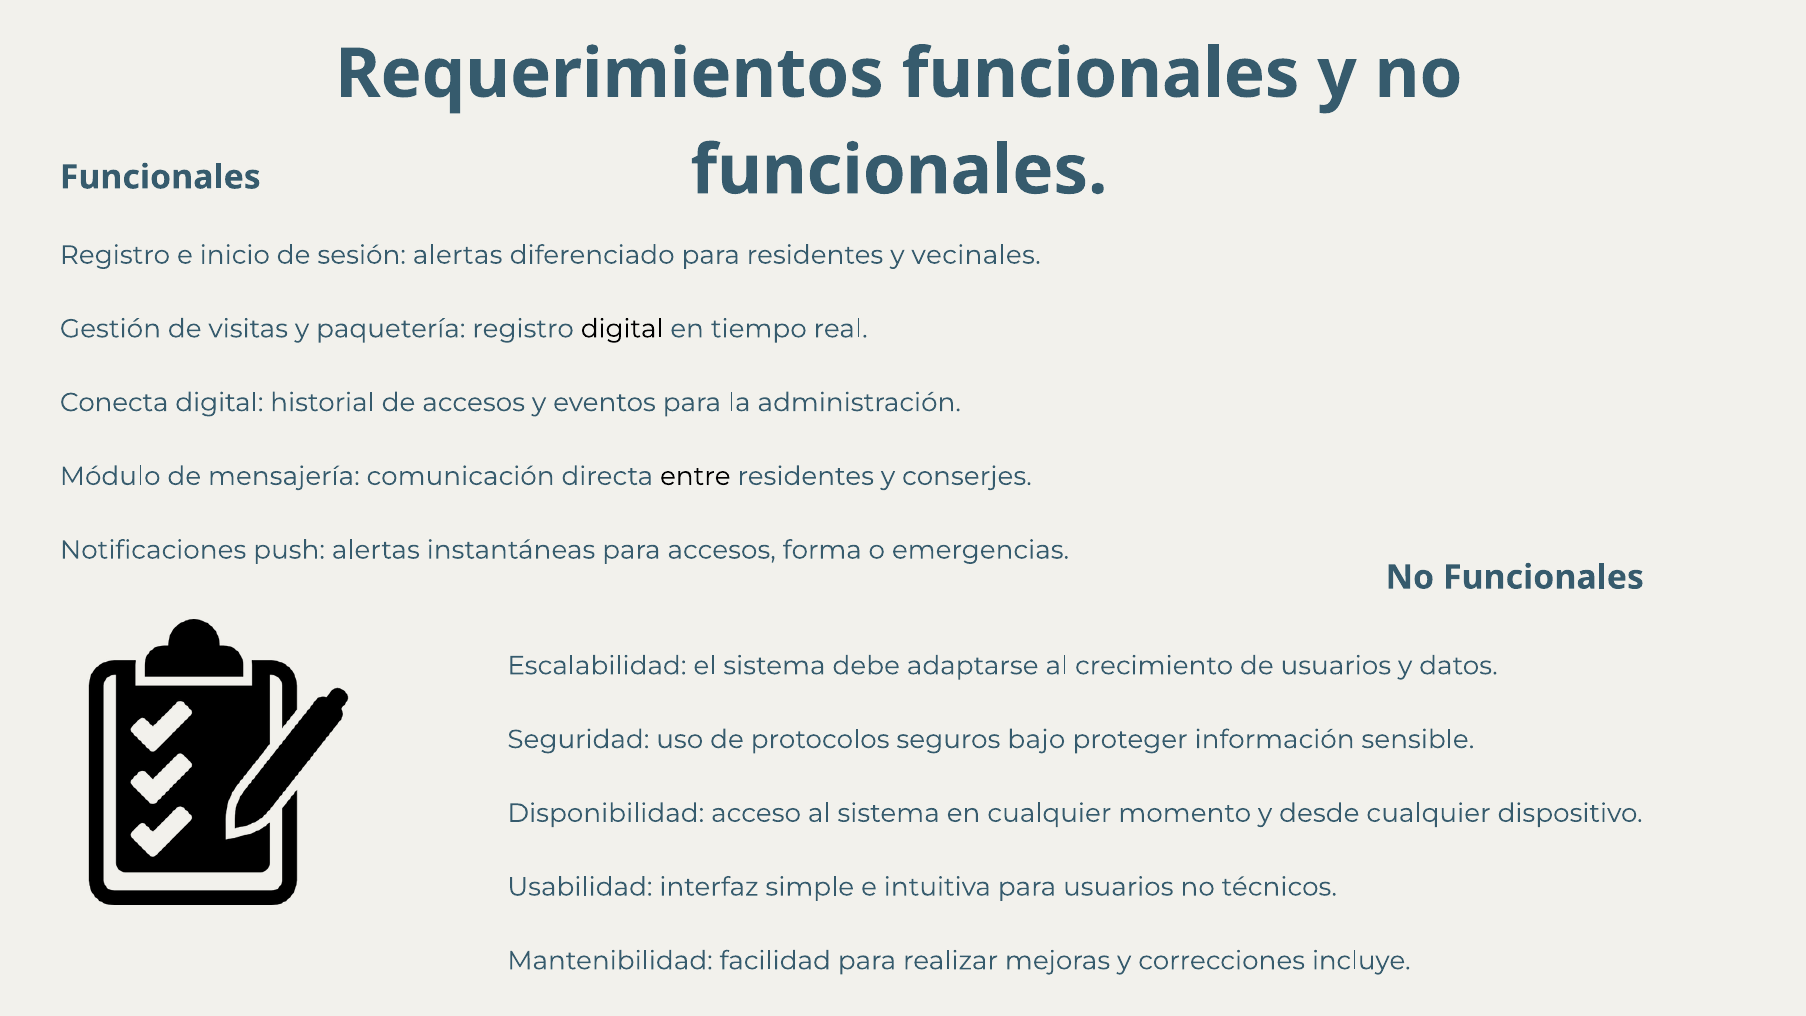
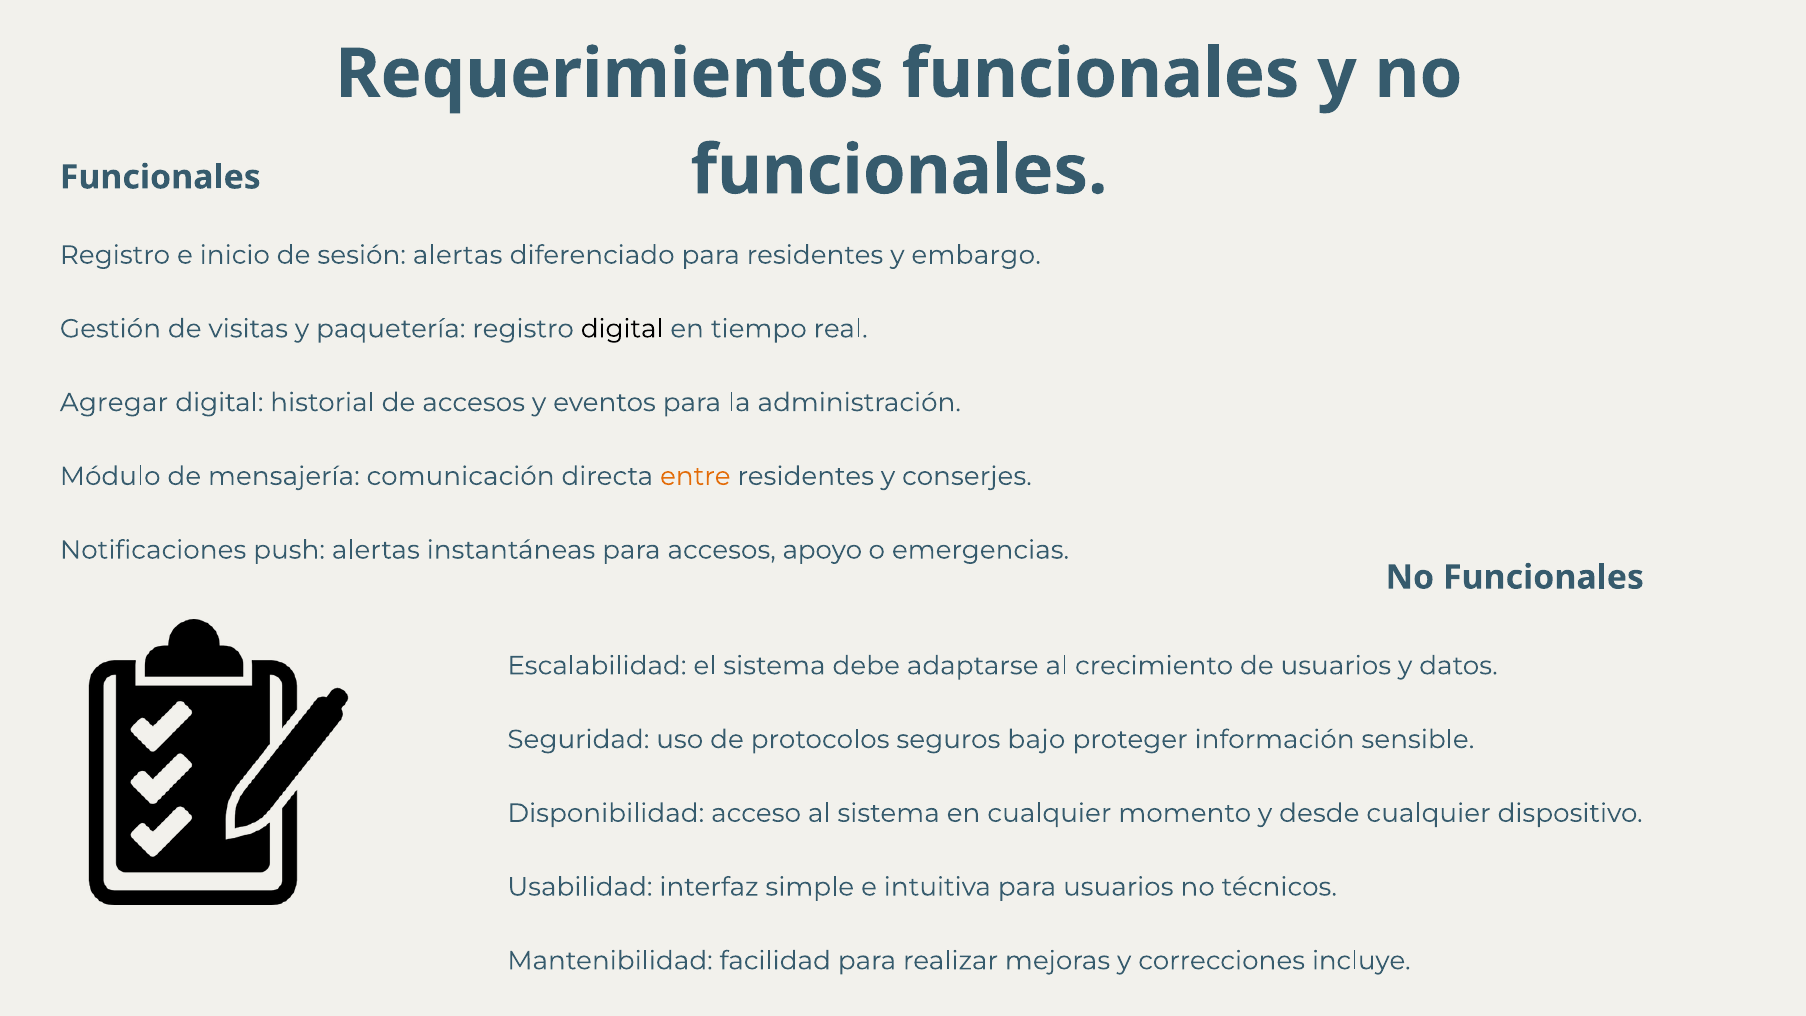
vecinales: vecinales -> embargo
Conecta: Conecta -> Agregar
entre colour: black -> orange
forma: forma -> apoyo
